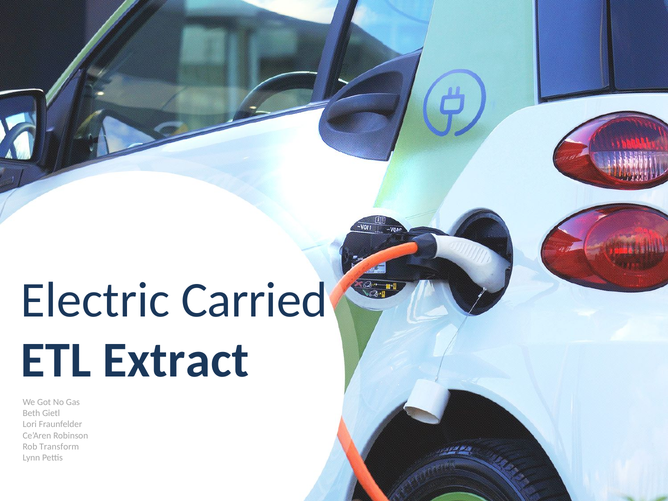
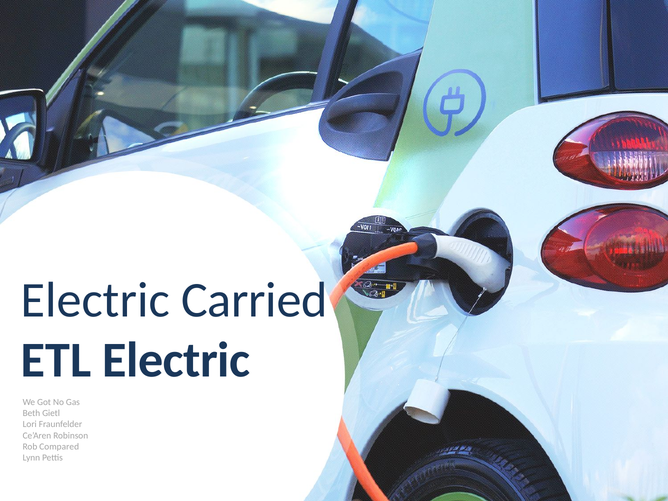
ETL Extract: Extract -> Electric
Transform: Transform -> Compared
